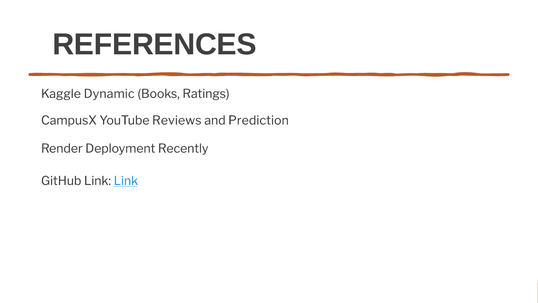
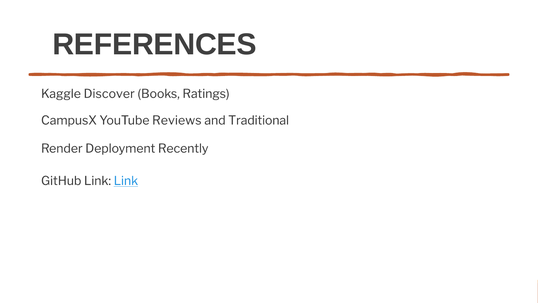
Dynamic: Dynamic -> Discover
Prediction: Prediction -> Traditional
